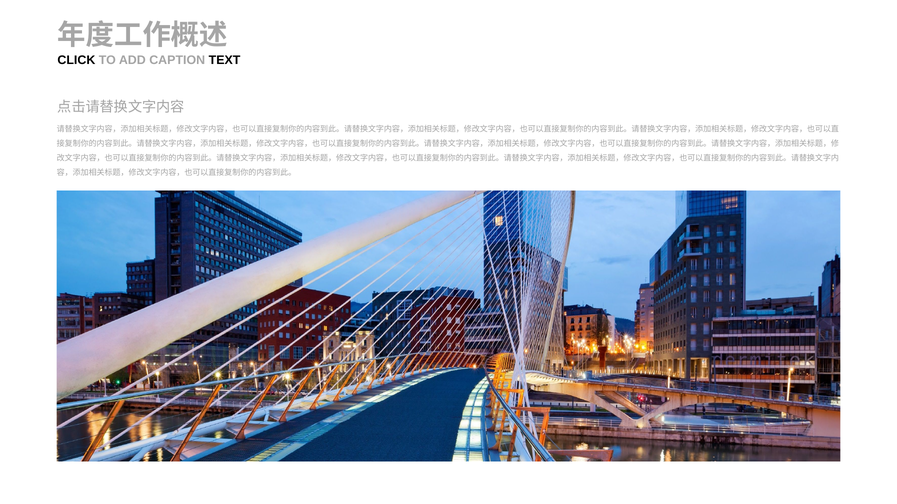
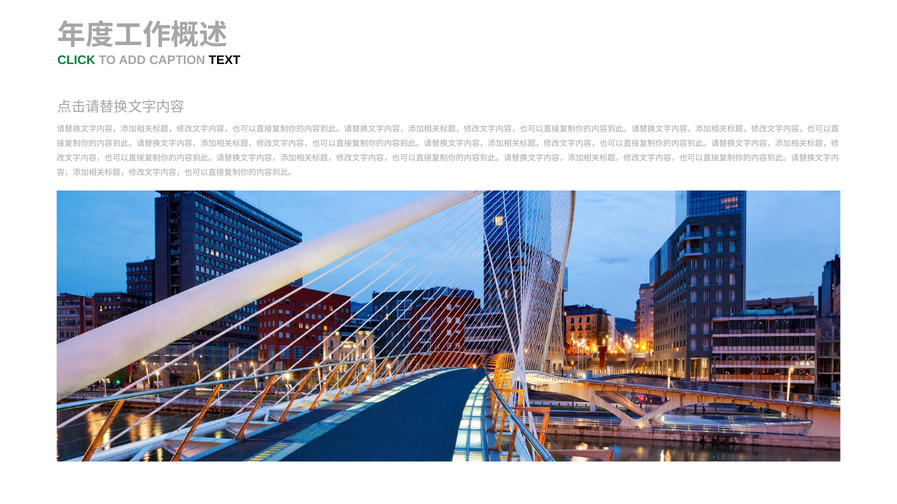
CLICK colour: black -> green
